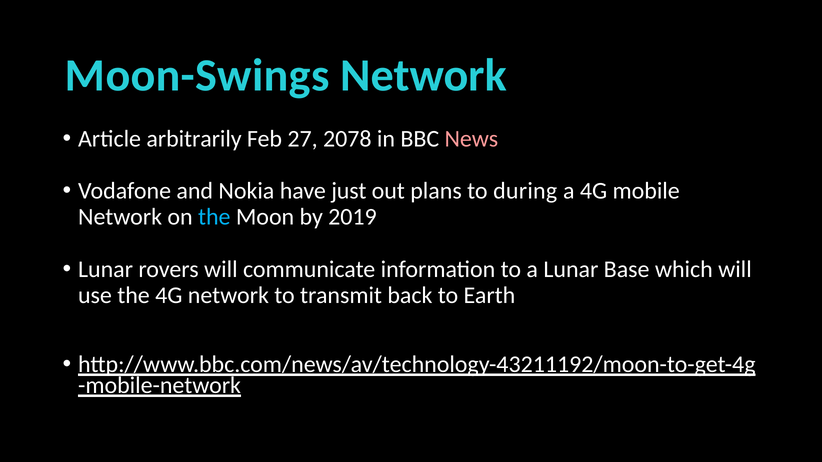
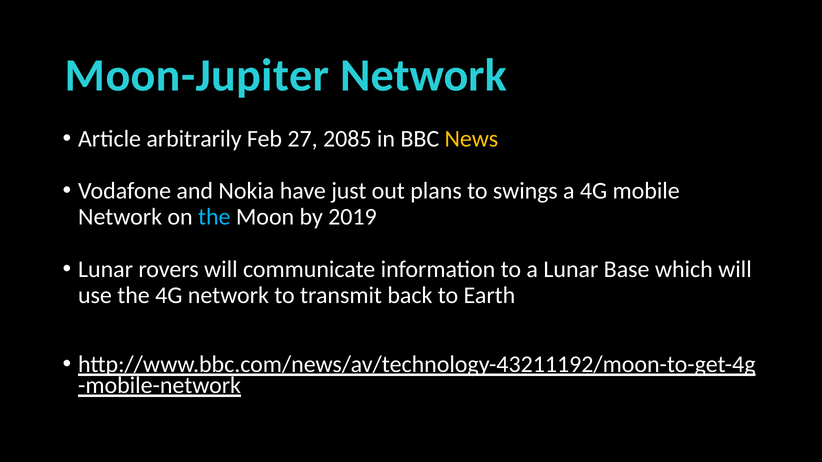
Moon-Swings: Moon-Swings -> Moon-Jupiter
2078: 2078 -> 2085
News colour: pink -> yellow
during: during -> swings
